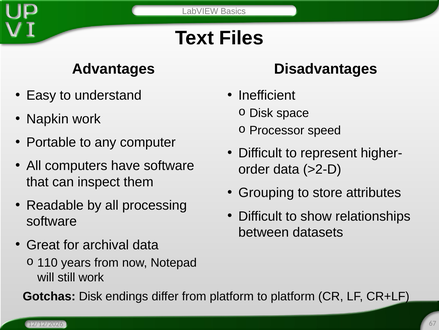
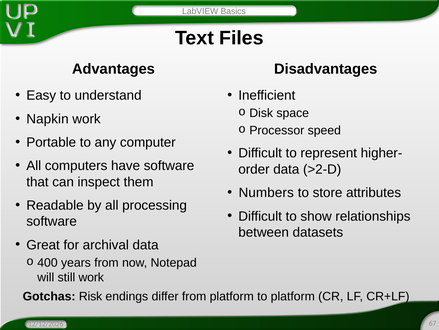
Grouping: Grouping -> Numbers
110: 110 -> 400
Gotchas Disk: Disk -> Risk
